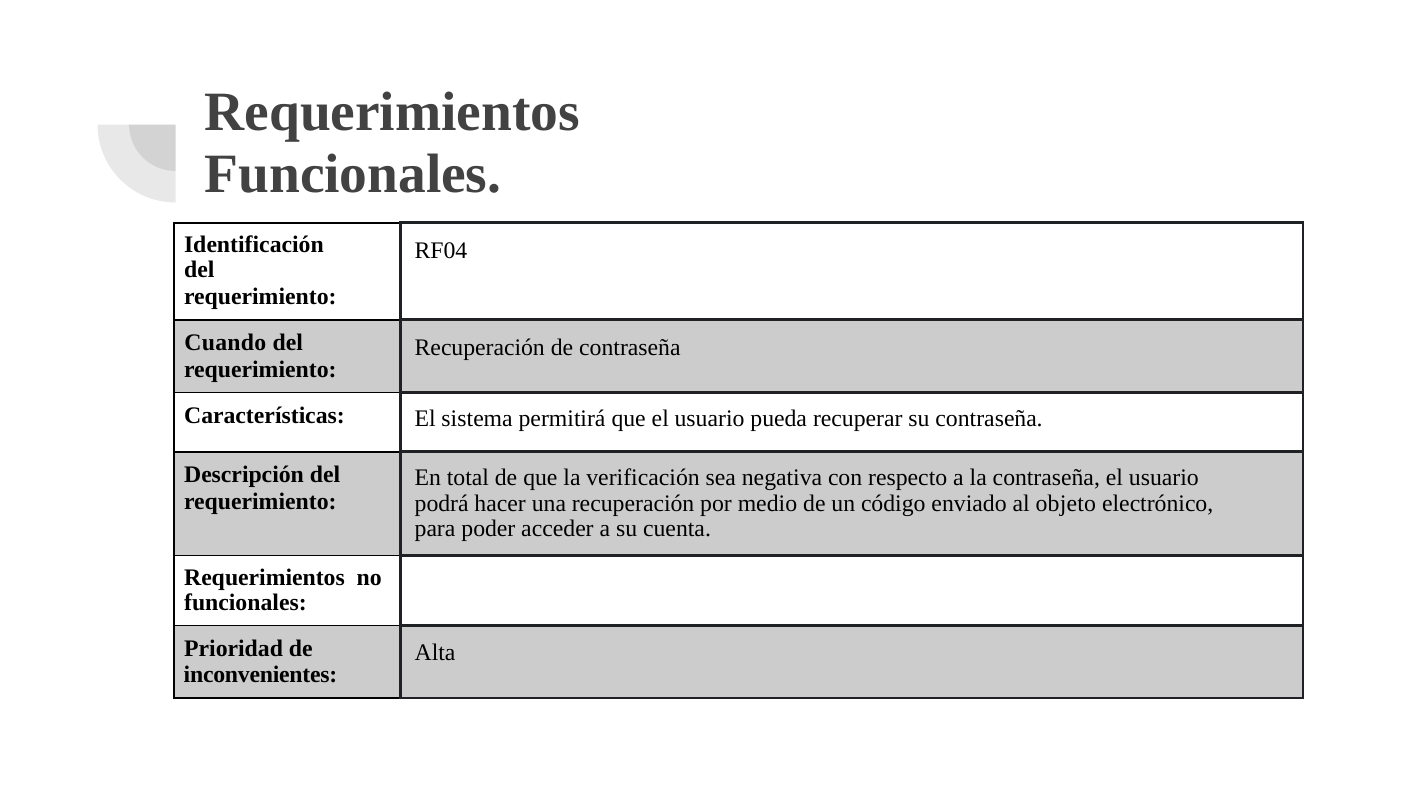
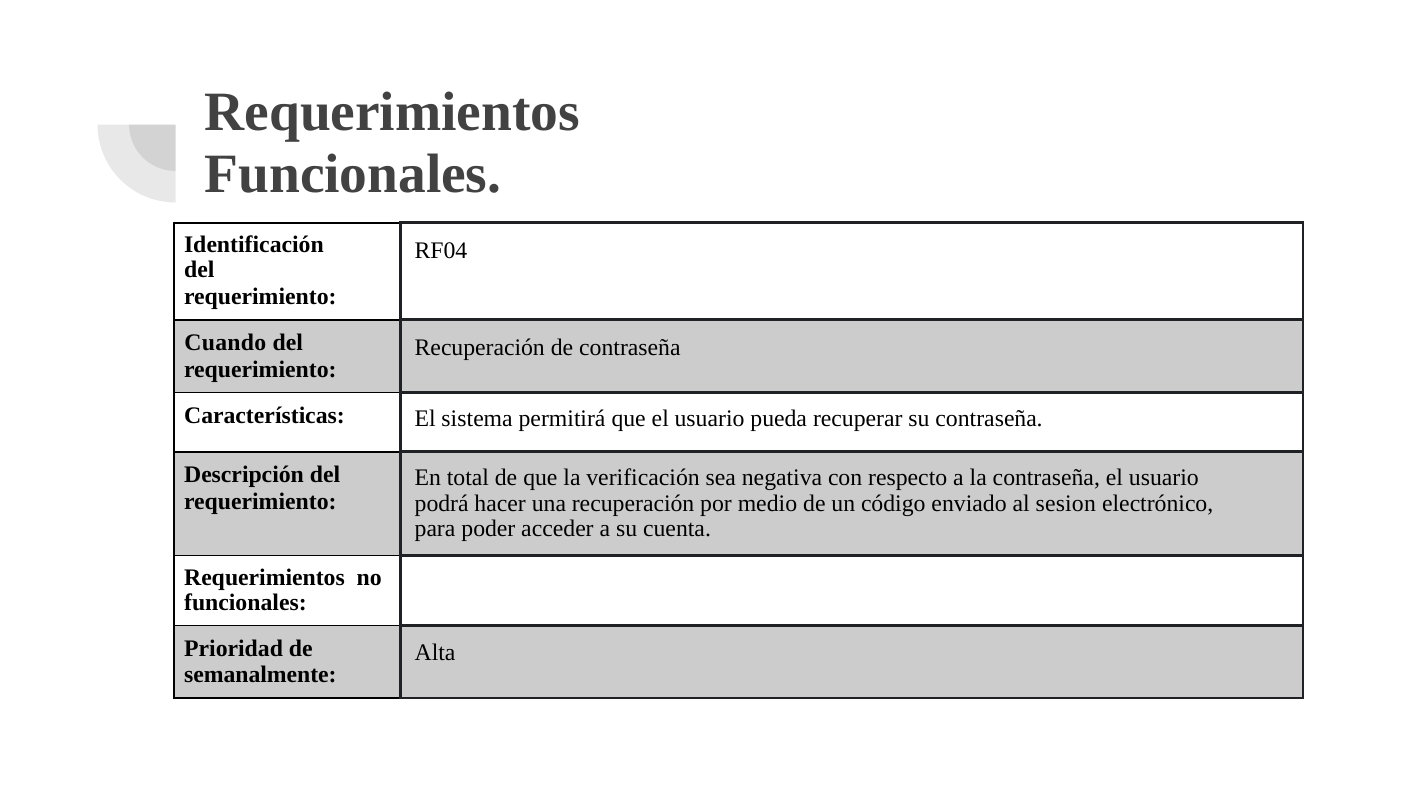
objeto: objeto -> sesion
inconvenientes: inconvenientes -> semanalmente
